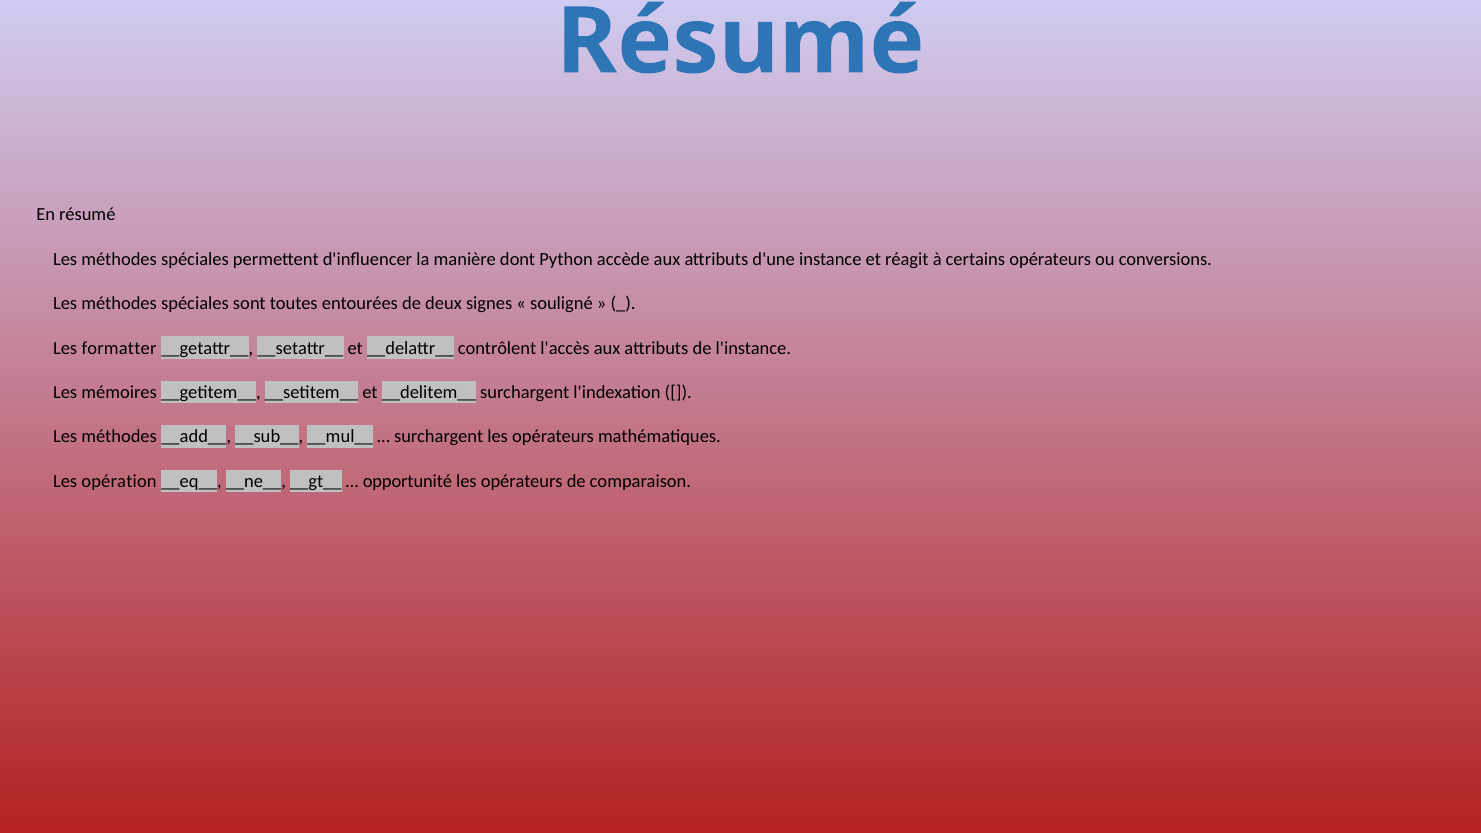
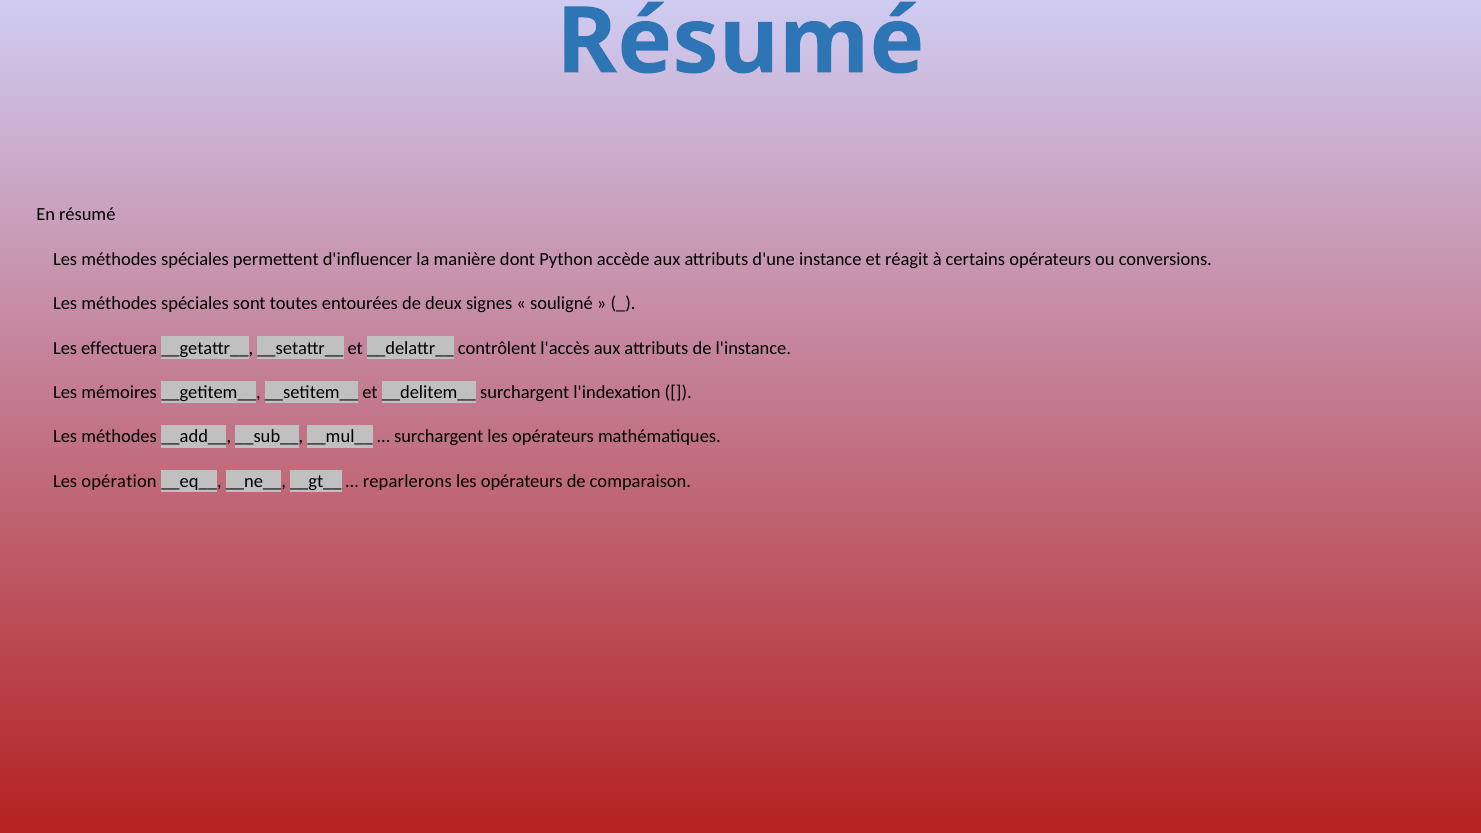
formatter: formatter -> effectuera
opportunité: opportunité -> reparlerons
